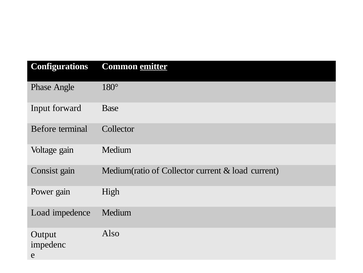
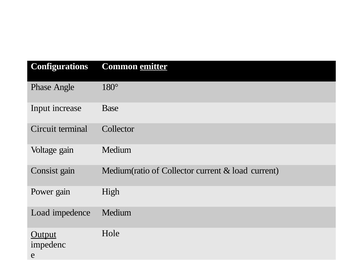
forward: forward -> increase
Before: Before -> Circuit
Also: Also -> Hole
Output underline: none -> present
